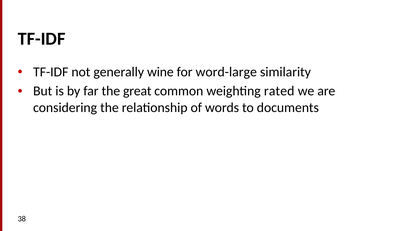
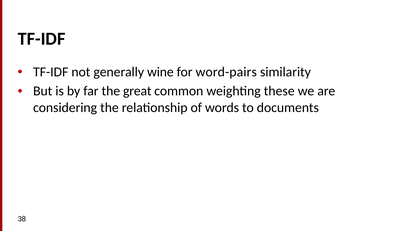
word-large: word-large -> word-pairs
rated: rated -> these
